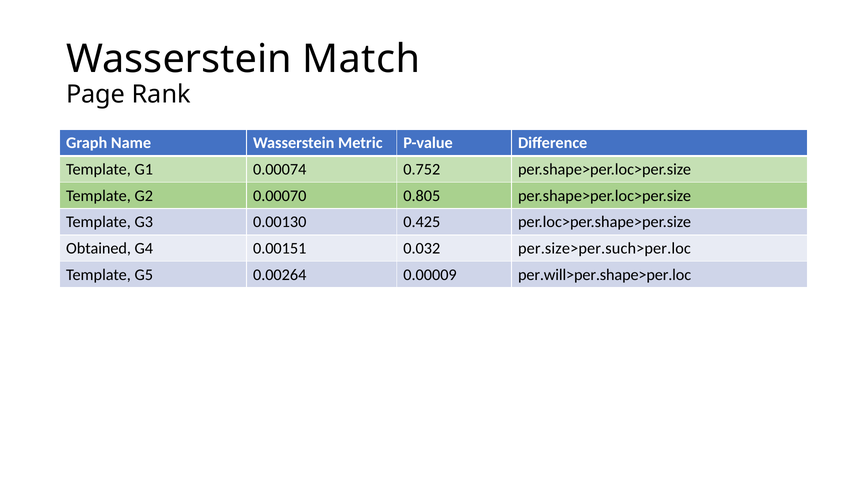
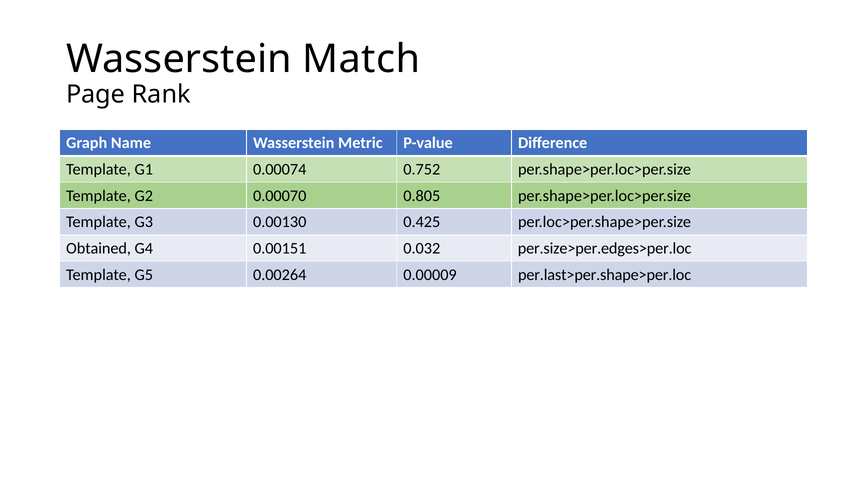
per.size>per.such>per.loc: per.size>per.such>per.loc -> per.size>per.edges>per.loc
per.will>per.shape>per.loc: per.will>per.shape>per.loc -> per.last>per.shape>per.loc
